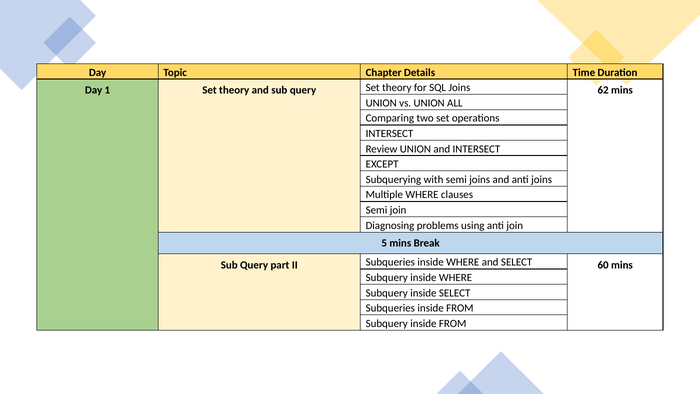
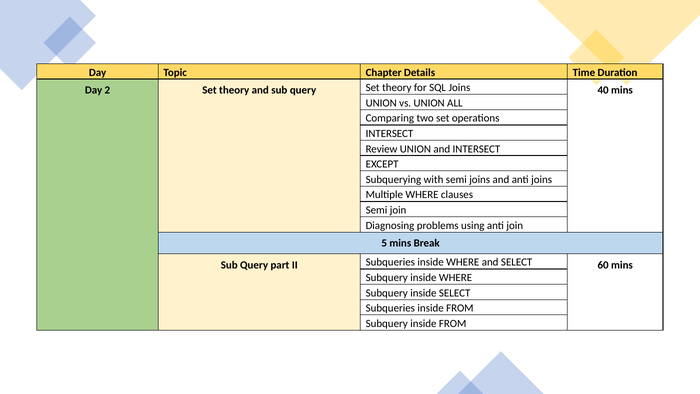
1: 1 -> 2
62: 62 -> 40
